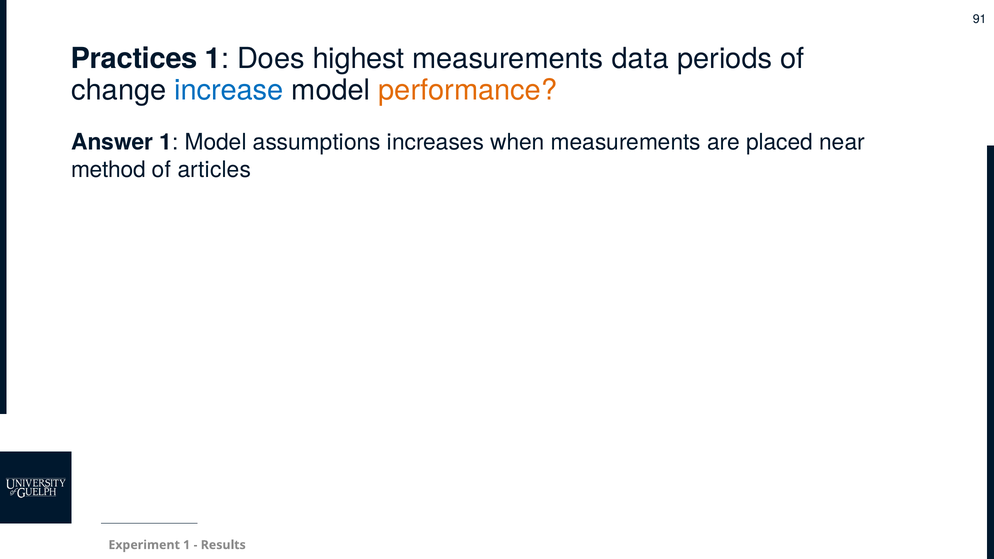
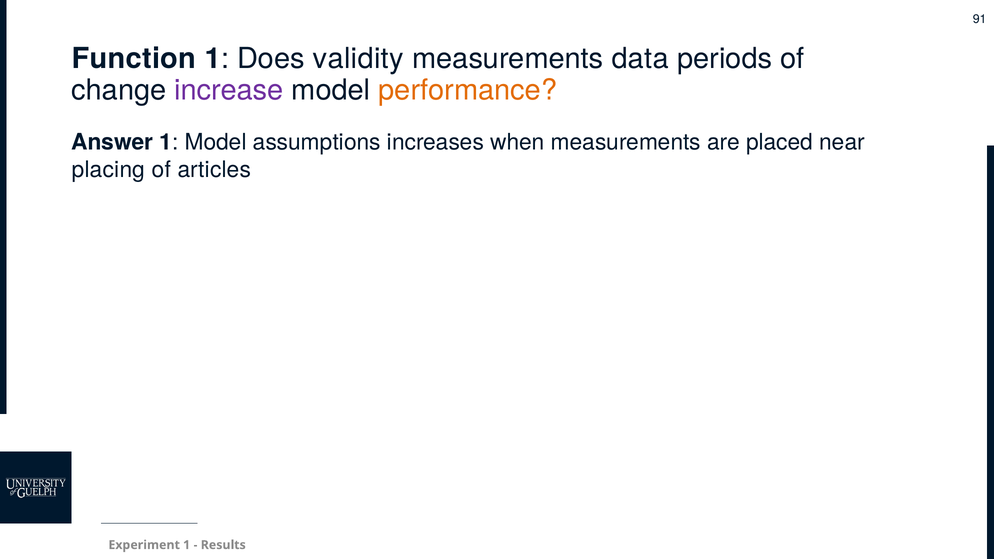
Practices: Practices -> Function
highest: highest -> validity
increase colour: blue -> purple
method: method -> placing
